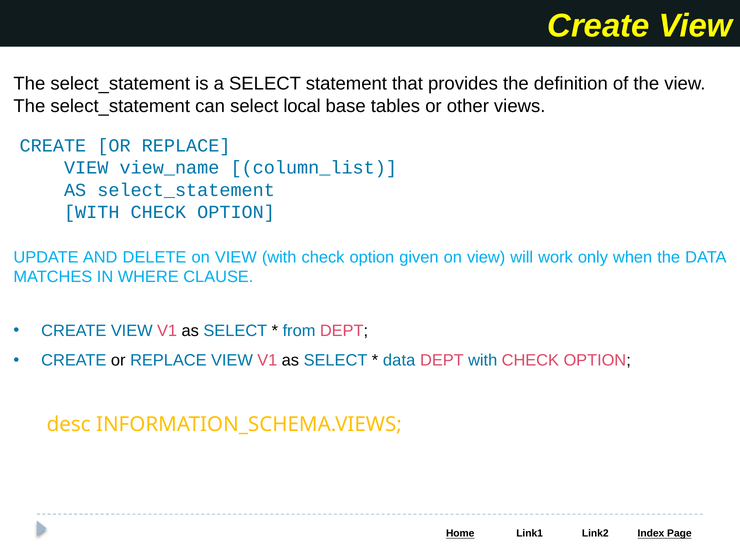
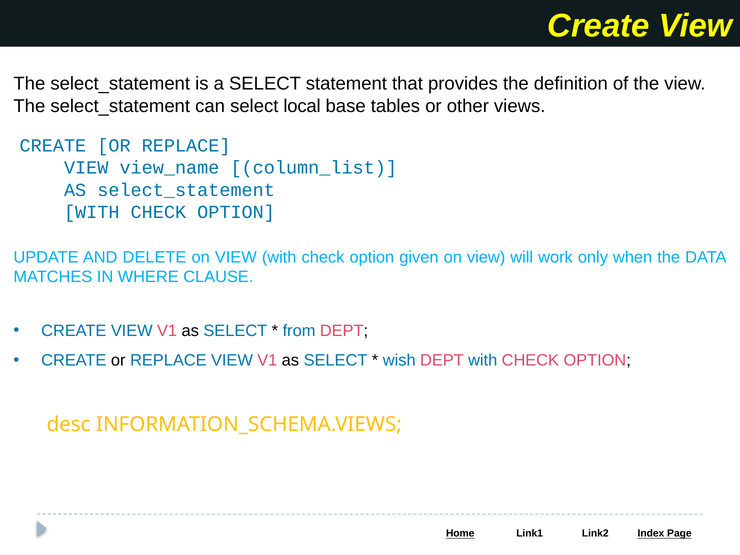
data at (399, 361): data -> wish
